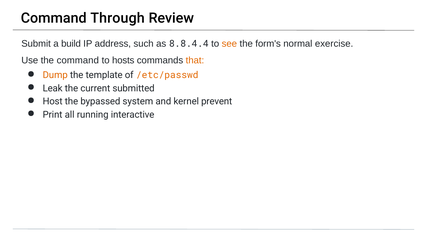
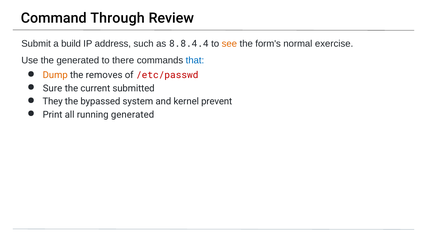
the command: command -> generated
hosts: hosts -> there
that colour: orange -> blue
template: template -> removes
/etc/passwd colour: orange -> red
Leak: Leak -> Sure
Host: Host -> They
running interactive: interactive -> generated
